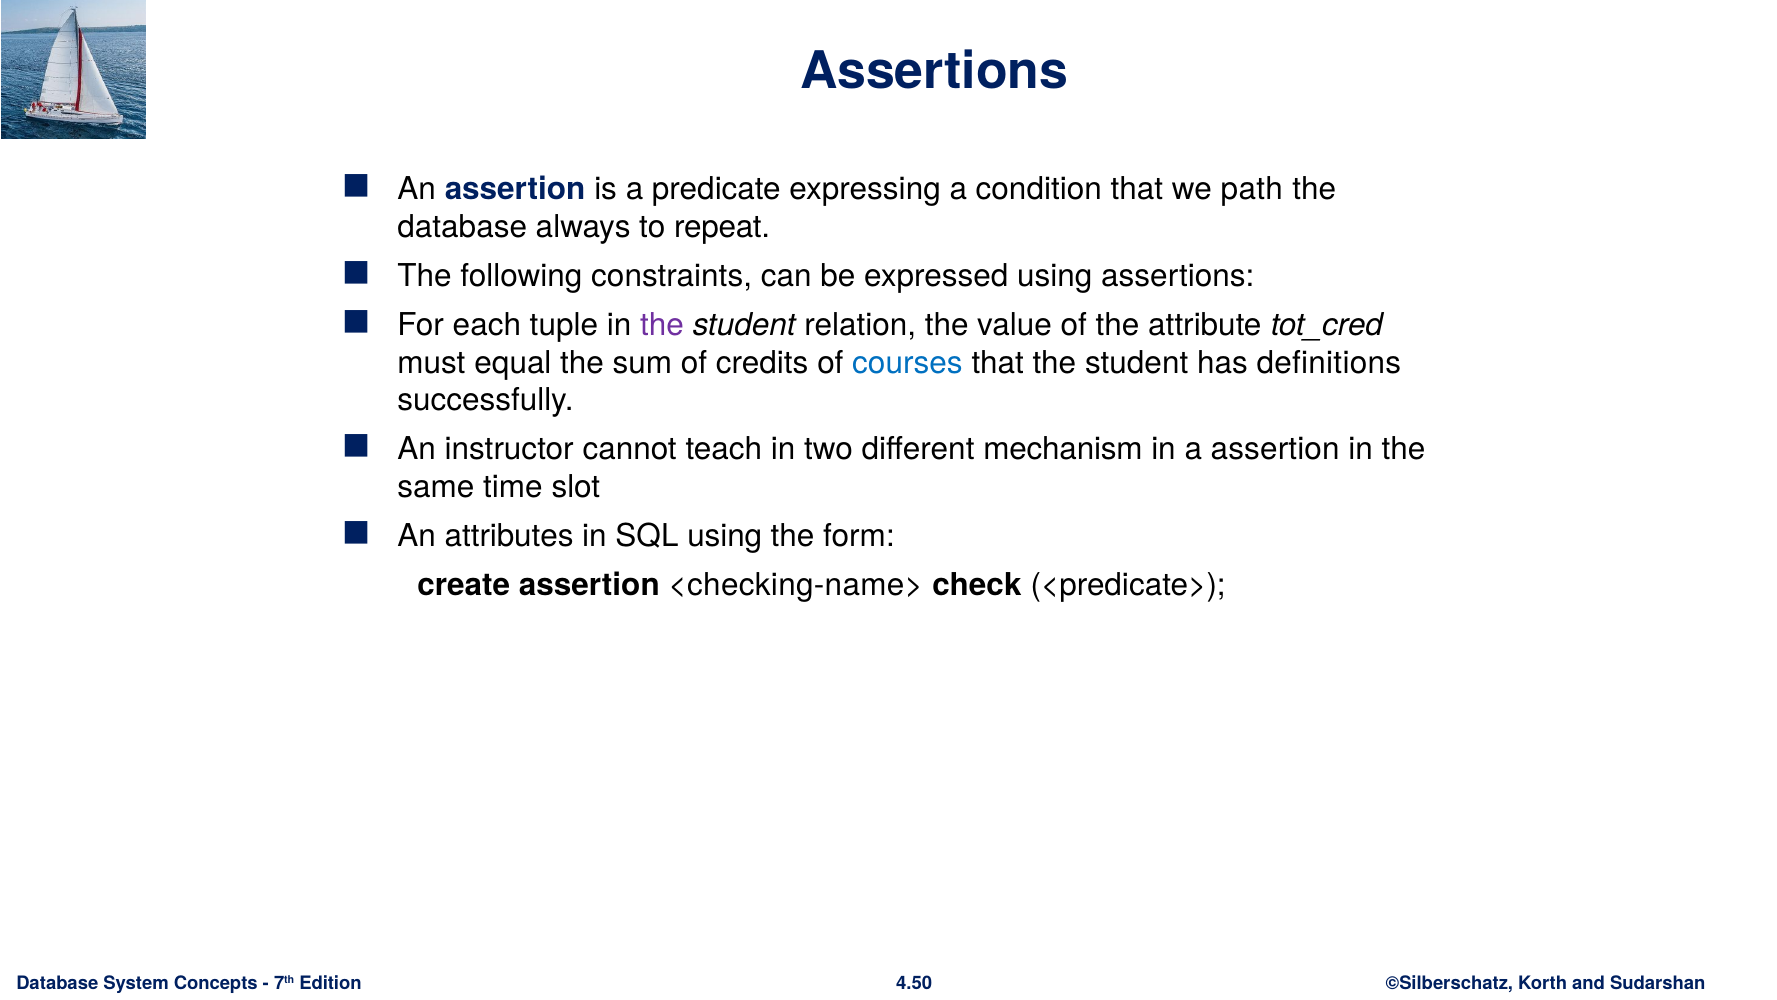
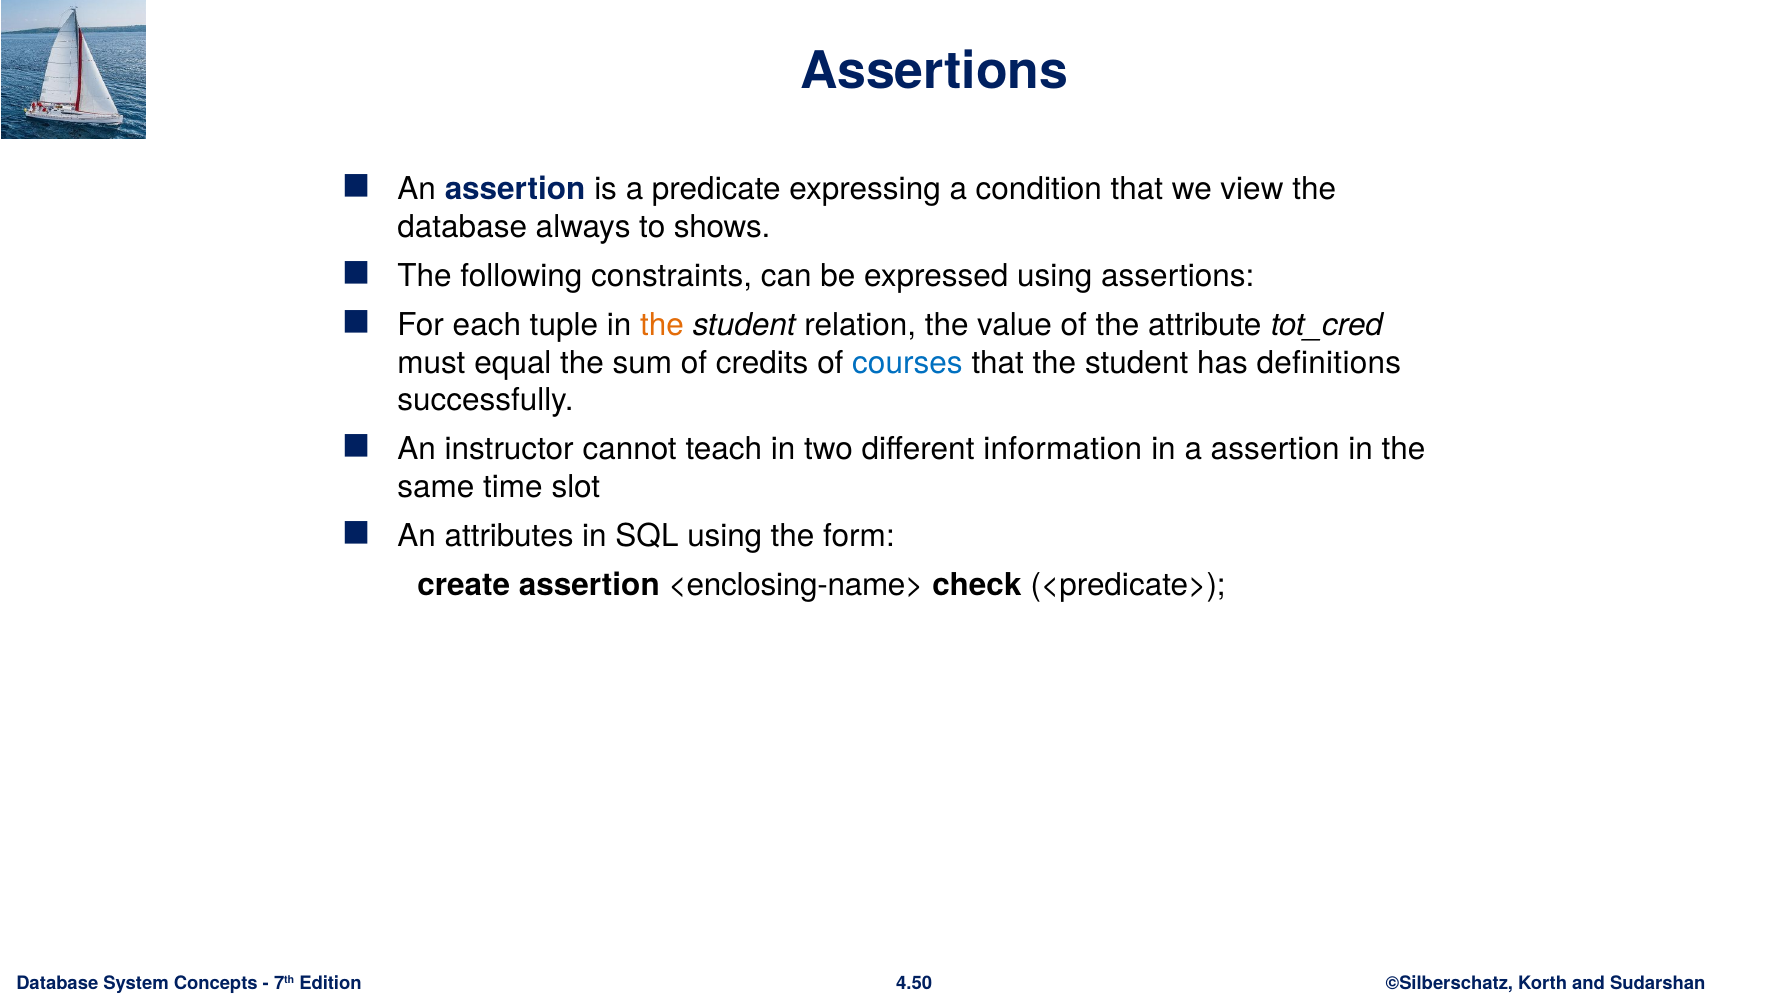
path: path -> view
repeat: repeat -> shows
the at (662, 325) colour: purple -> orange
mechanism: mechanism -> information
<checking-name>: <checking-name> -> <enclosing-name>
